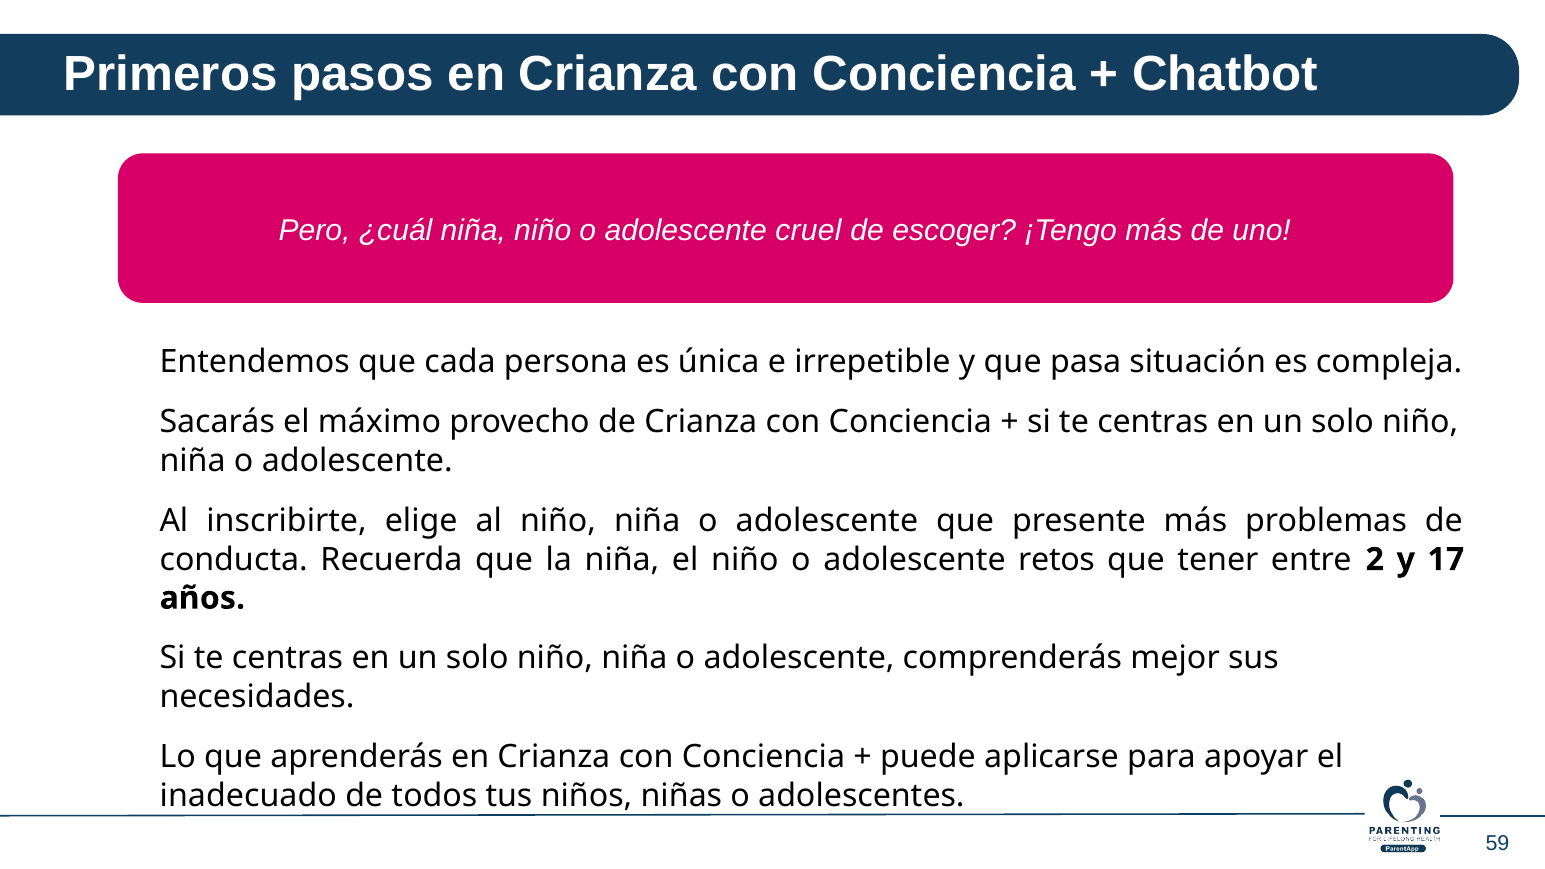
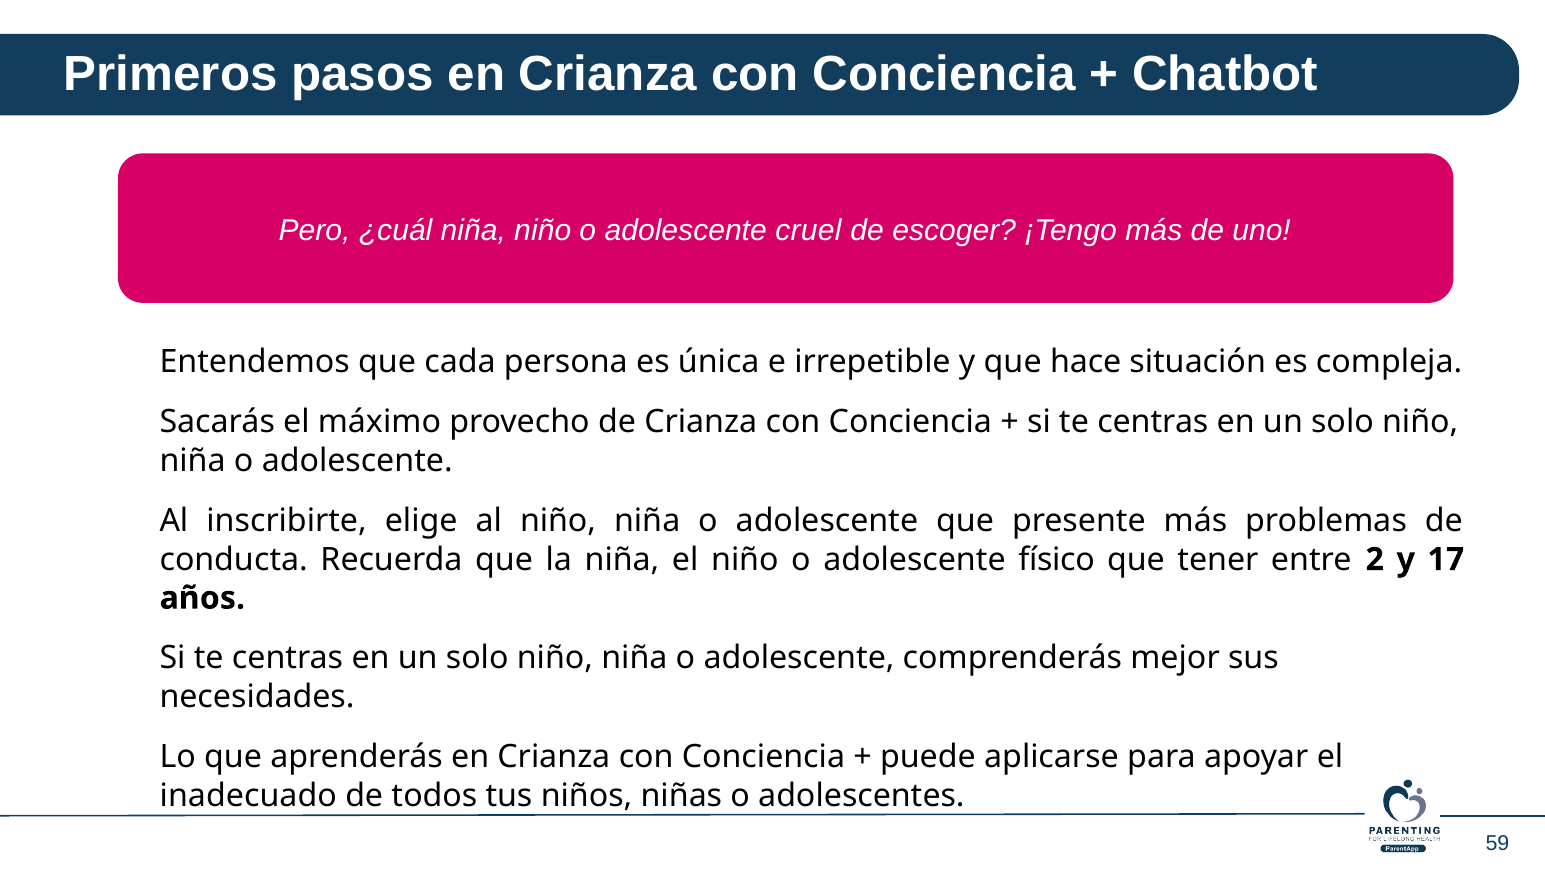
pasa: pasa -> hace
retos: retos -> físico
